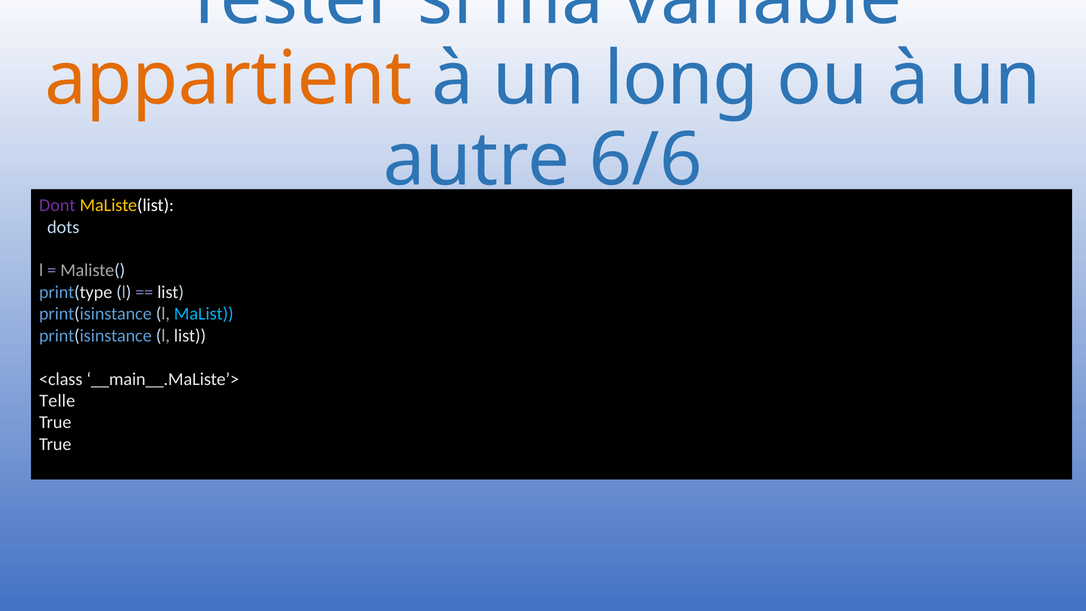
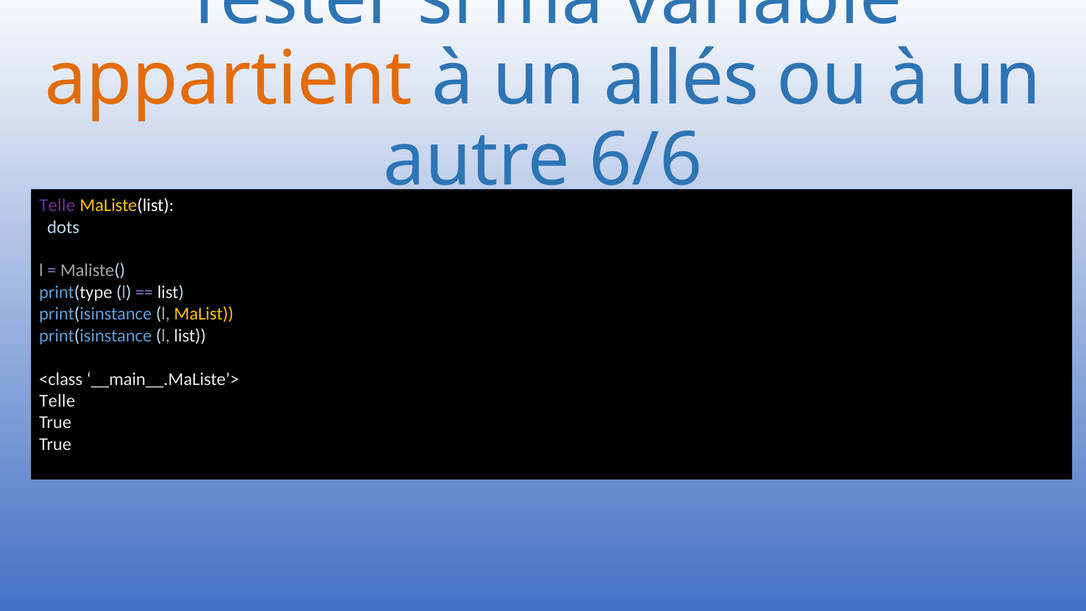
long: long -> allés
Dont at (57, 205): Dont -> Telle
MaList colour: light blue -> yellow
